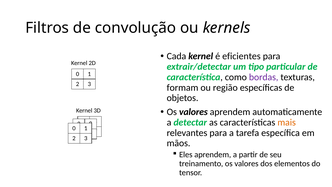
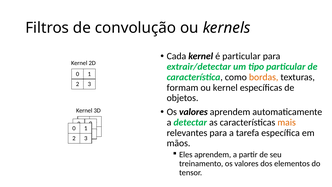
é eficientes: eficientes -> particular
bordas colour: purple -> orange
ou região: região -> kernel
